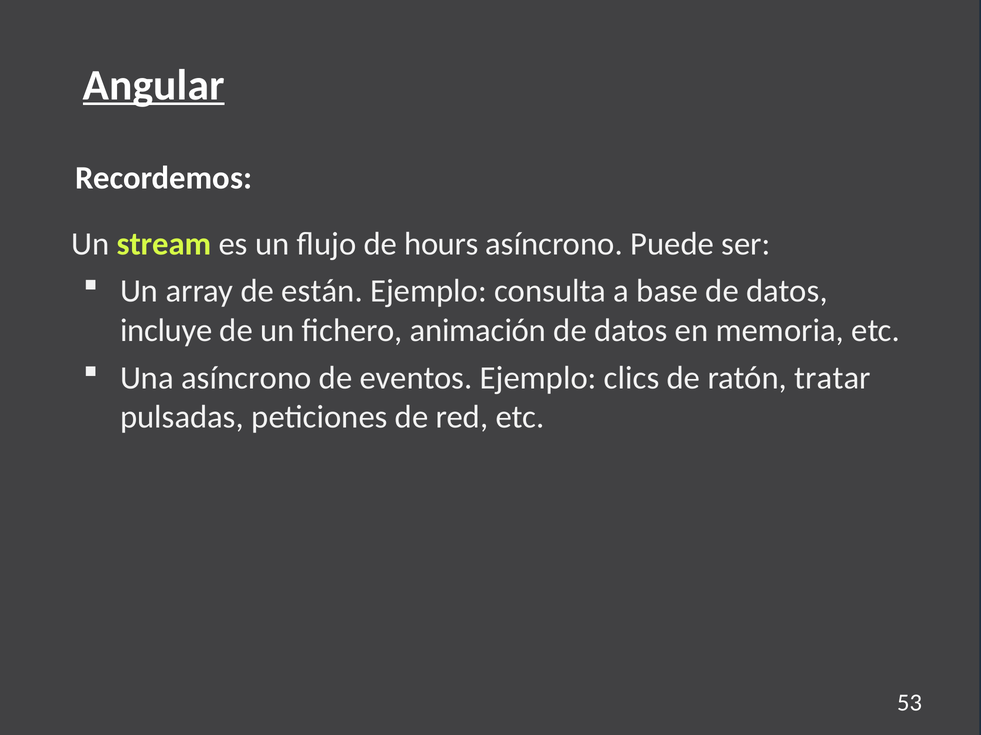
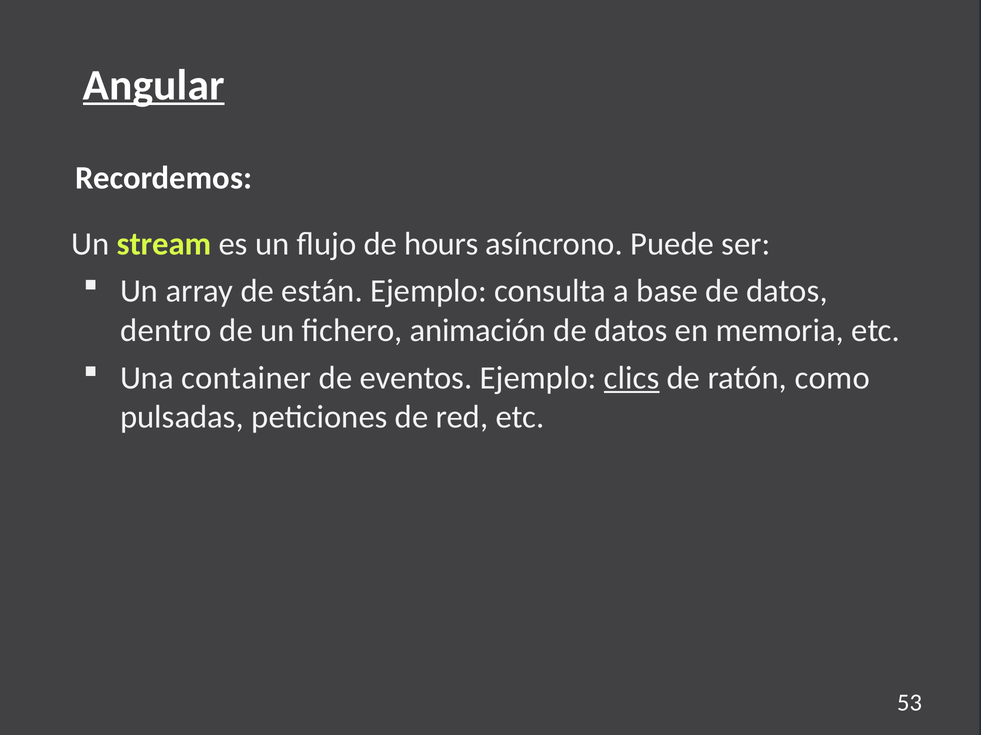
incluye: incluye -> dentro
Una asíncrono: asíncrono -> container
clics underline: none -> present
tratar: tratar -> como
